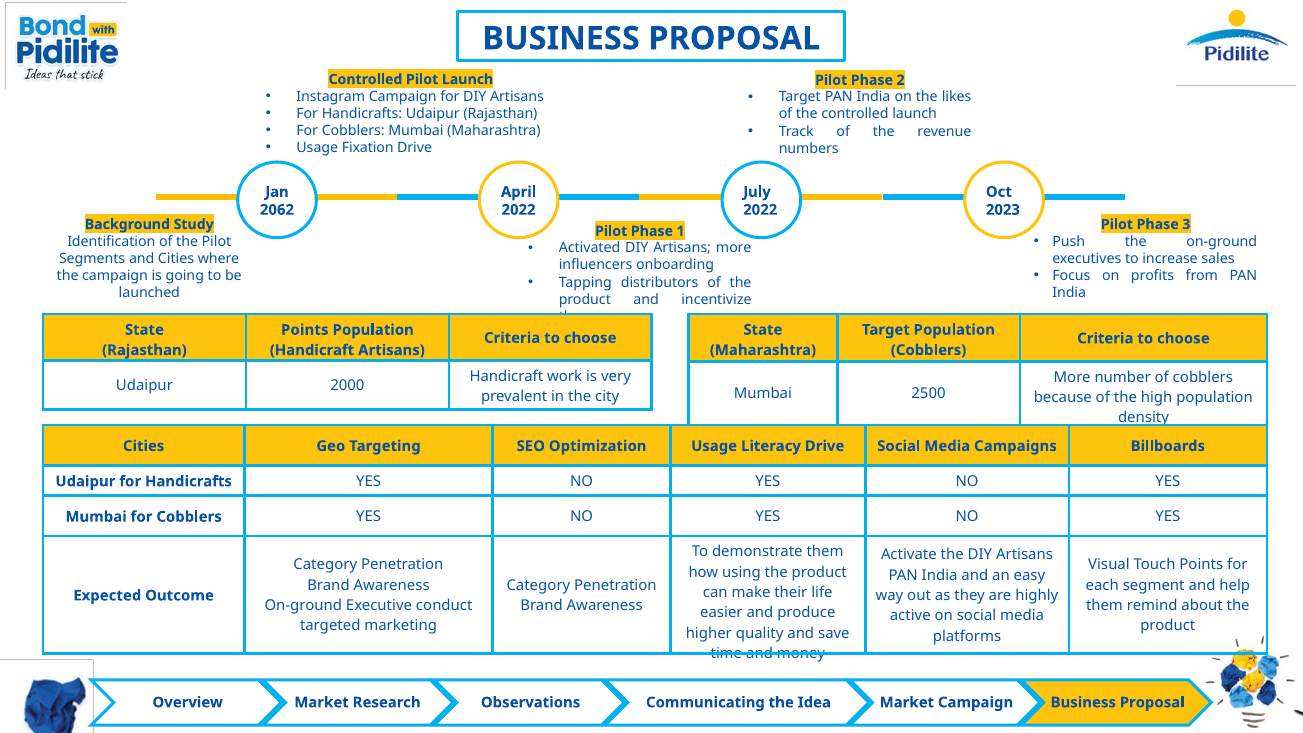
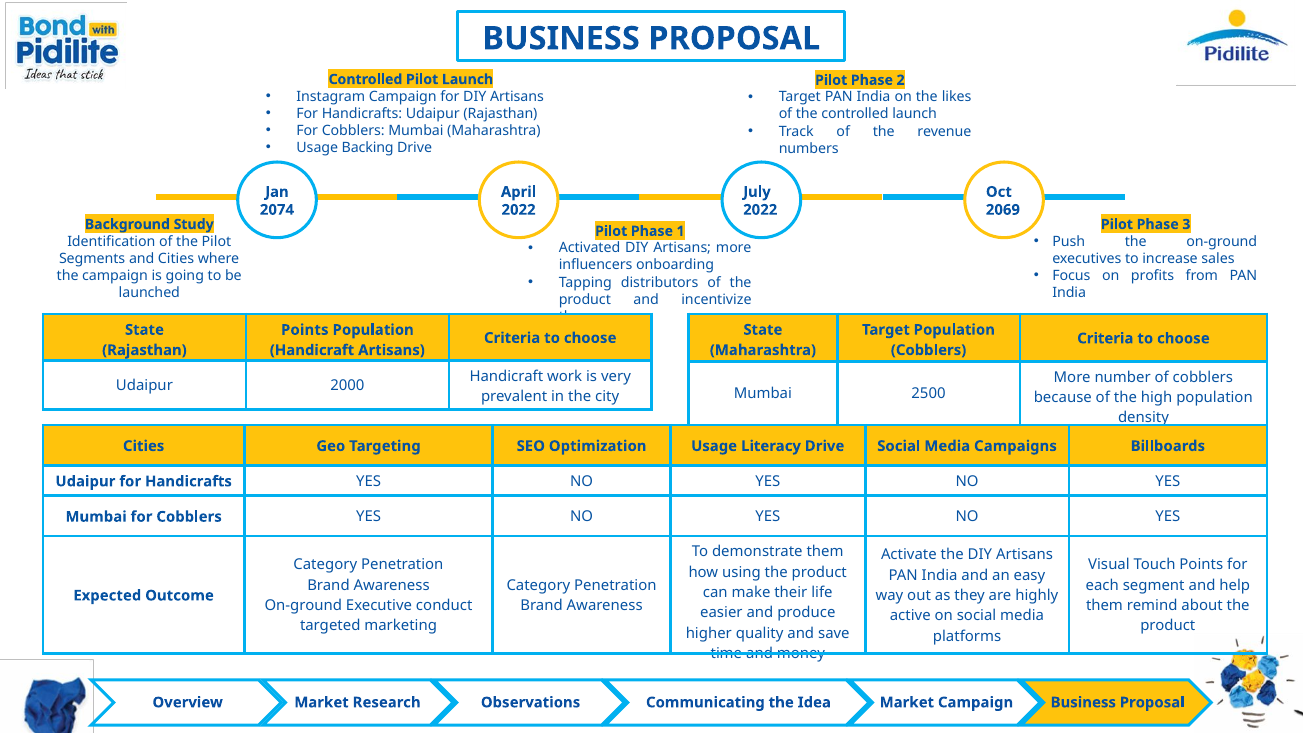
Fixation: Fixation -> Backing
2062: 2062 -> 2074
2023: 2023 -> 2069
